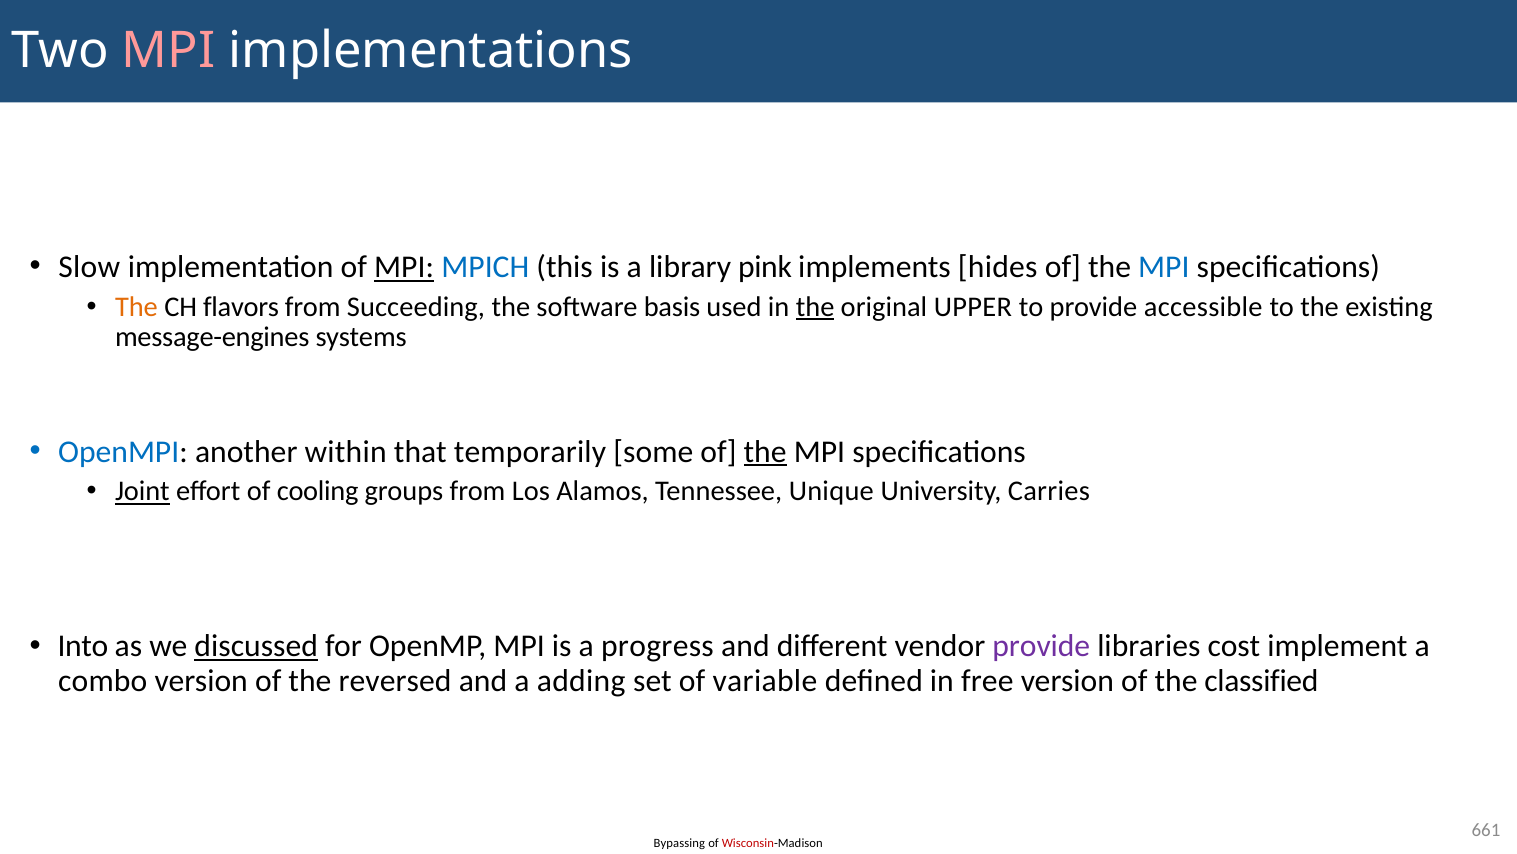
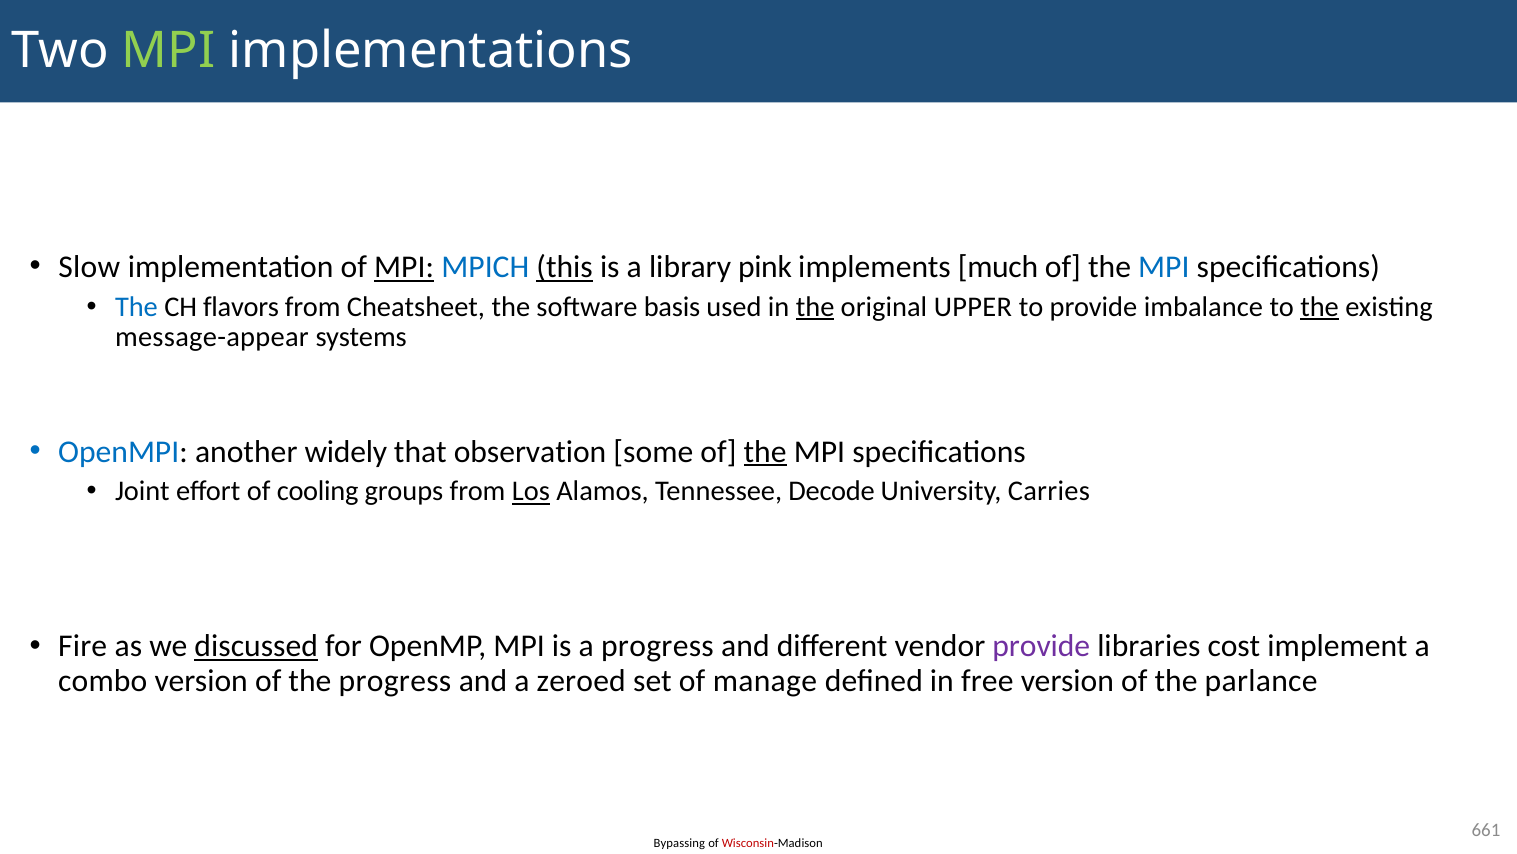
MPI at (169, 51) colour: pink -> light green
this underline: none -> present
hides: hides -> much
The at (136, 307) colour: orange -> blue
Succeeding: Succeeding -> Cheatsheet
accessible: accessible -> imbalance
the at (1320, 307) underline: none -> present
message-engines: message-engines -> message-appear
within: within -> widely
temporarily: temporarily -> observation
Joint underline: present -> none
Los underline: none -> present
Unique: Unique -> Decode
Into: Into -> Fire
the reversed: reversed -> progress
adding: adding -> zeroed
variable: variable -> manage
classified: classified -> parlance
